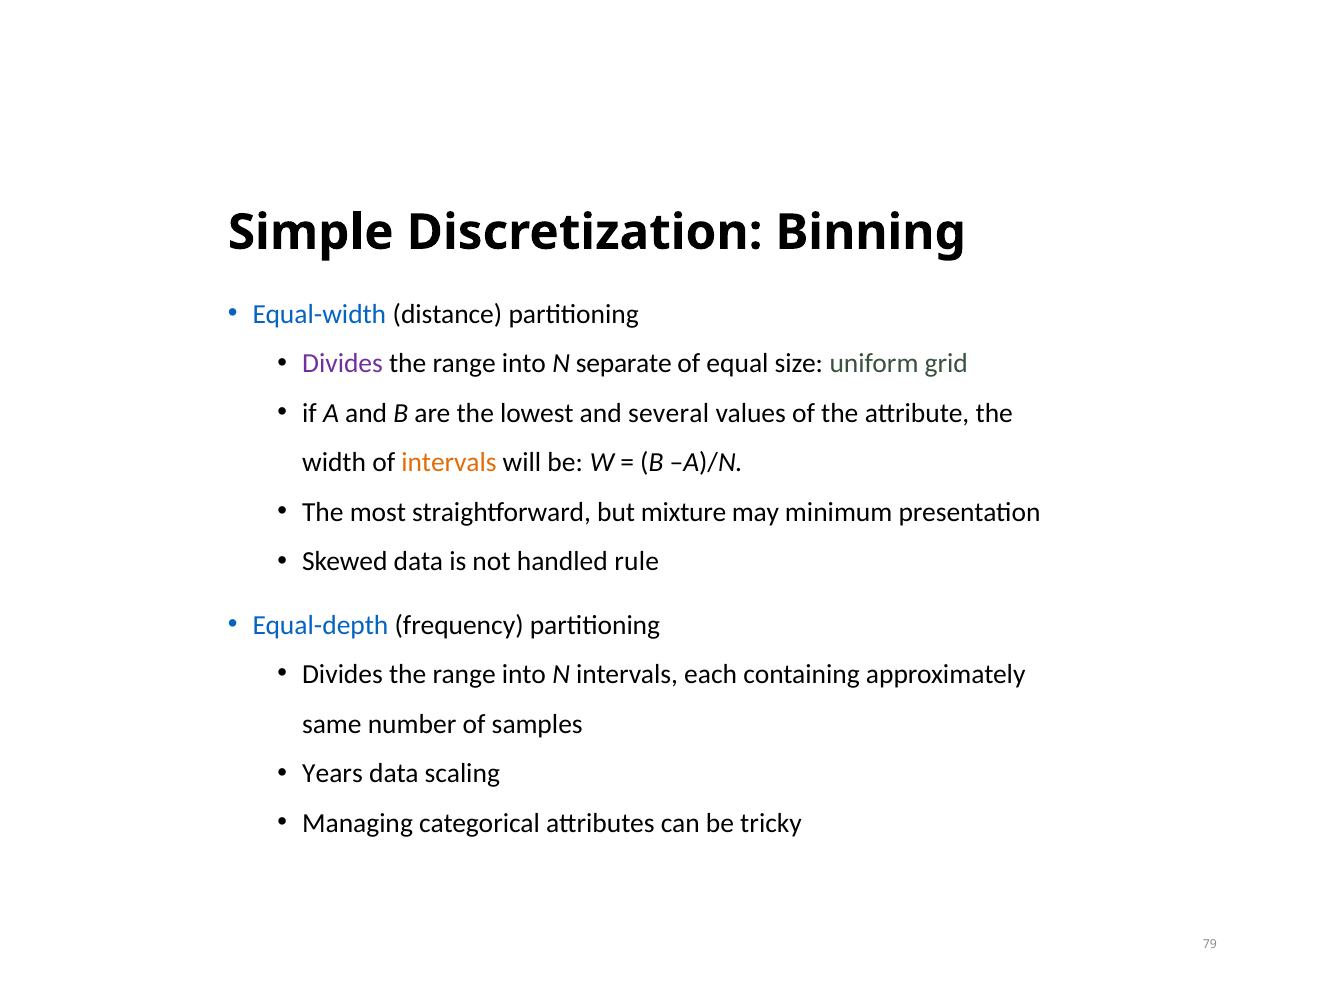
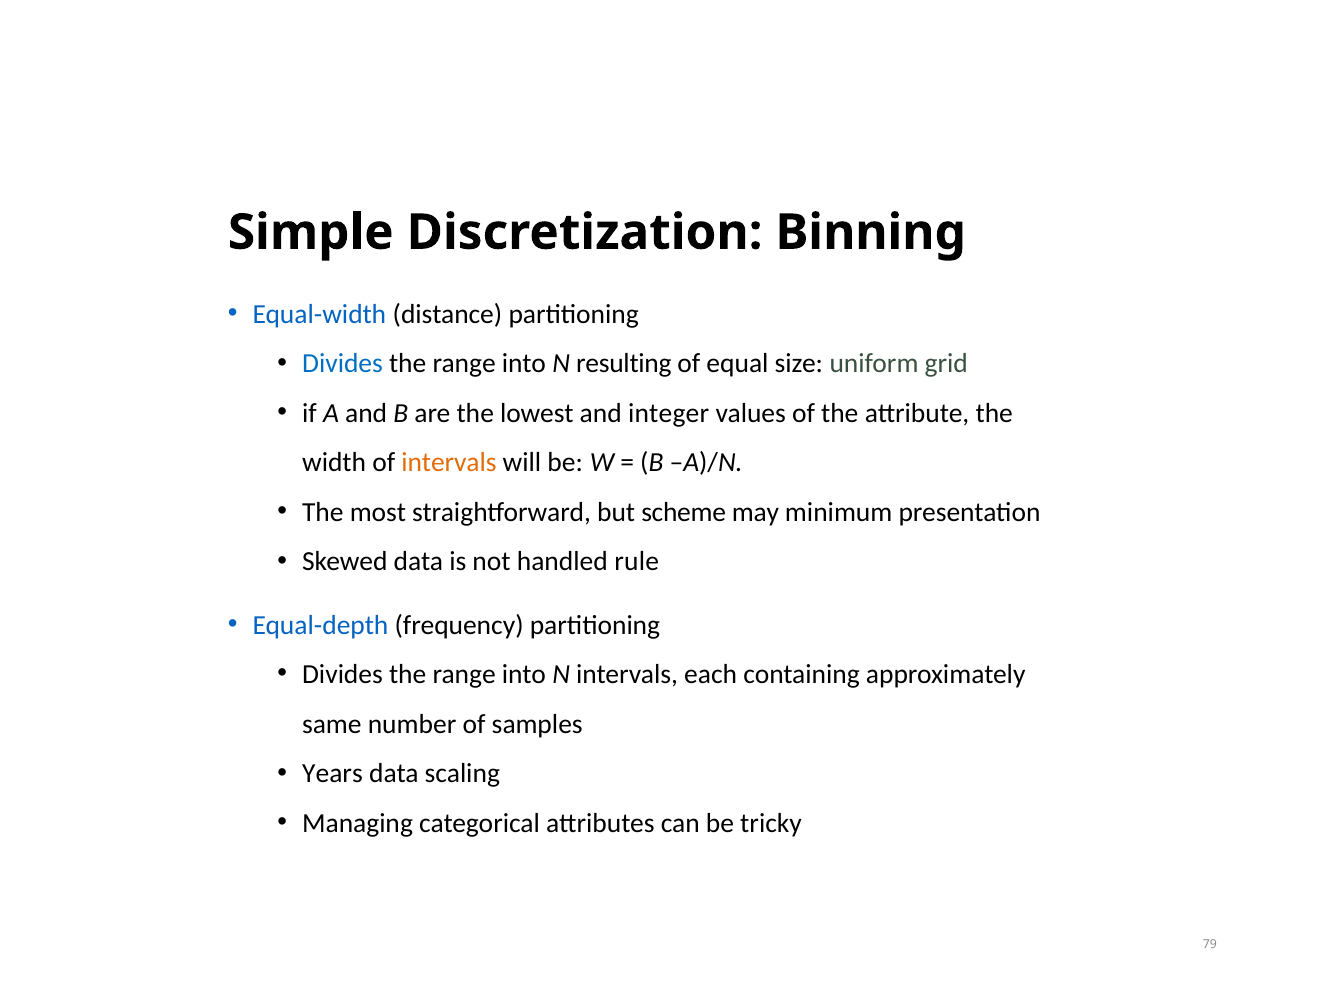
Divides at (343, 364) colour: purple -> blue
separate: separate -> resulting
several: several -> integer
mixture: mixture -> scheme
